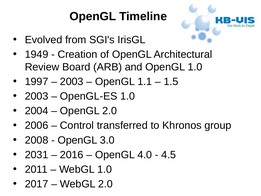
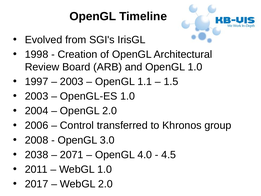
1949: 1949 -> 1998
2031: 2031 -> 2038
2016: 2016 -> 2071
